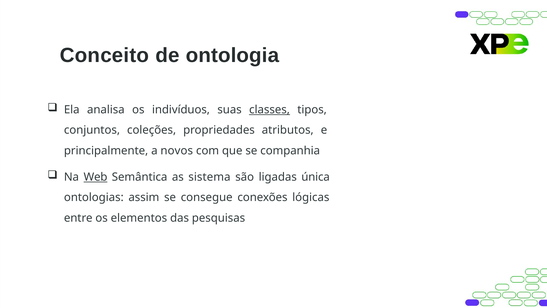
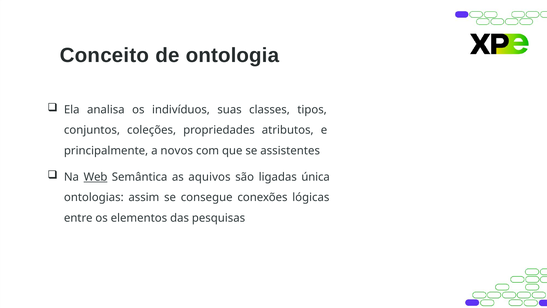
classes underline: present -> none
companhia: companhia -> assistentes
sistema: sistema -> aquivos
